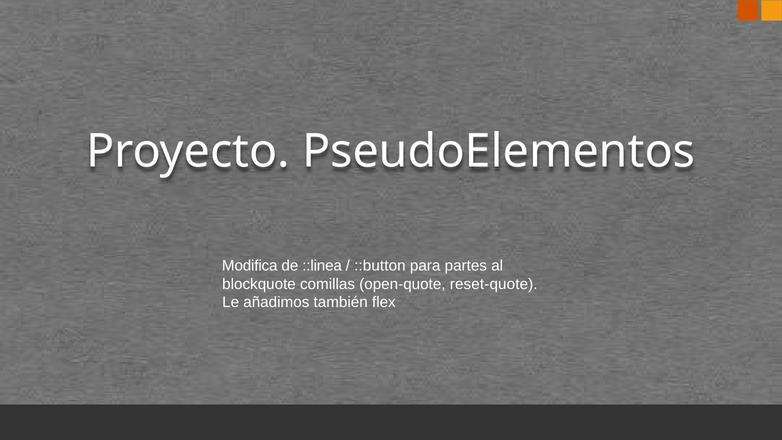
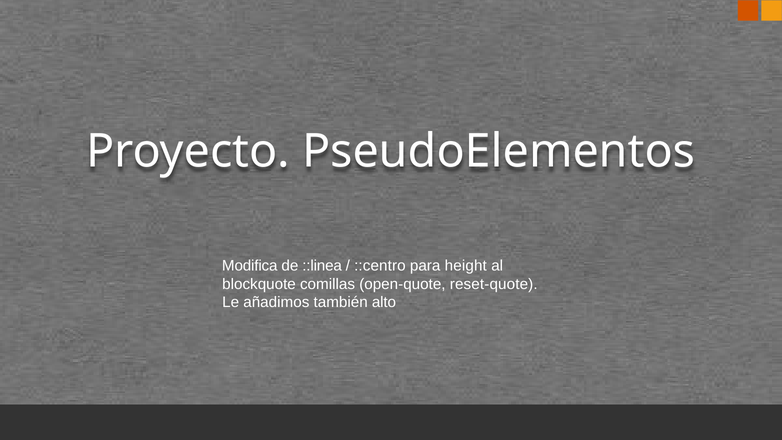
::button: ::button -> ::centro
partes: partes -> height
flex: flex -> alto
